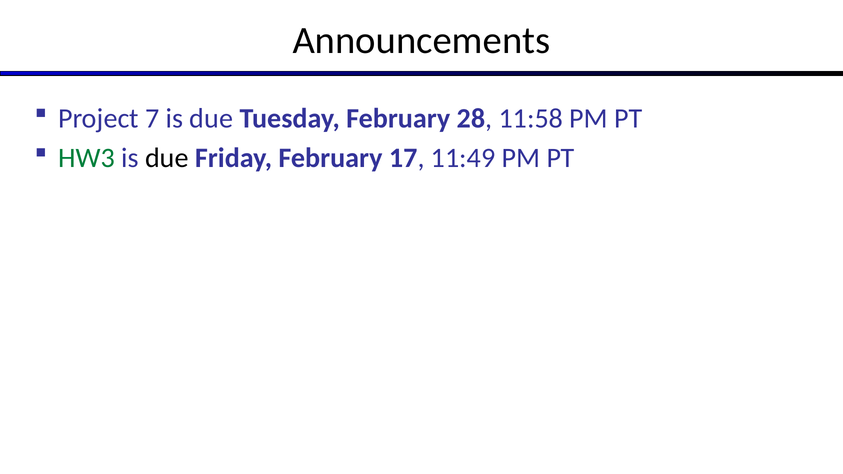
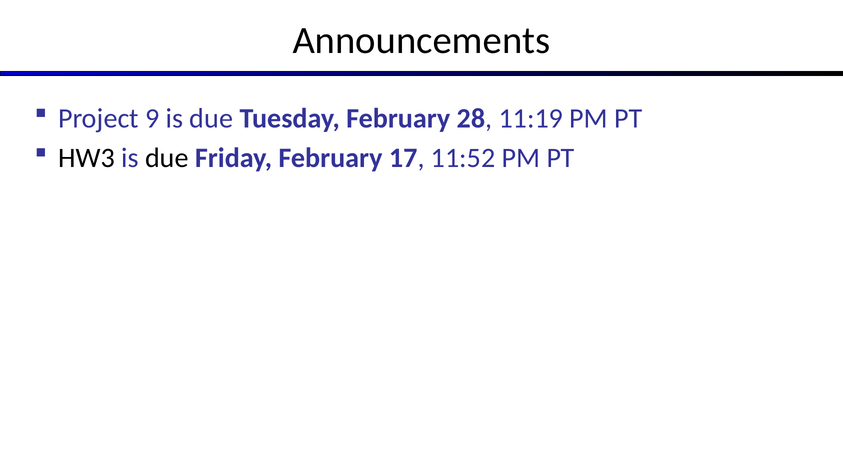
7: 7 -> 9
11:58: 11:58 -> 11:19
HW3 colour: green -> black
11:49: 11:49 -> 11:52
